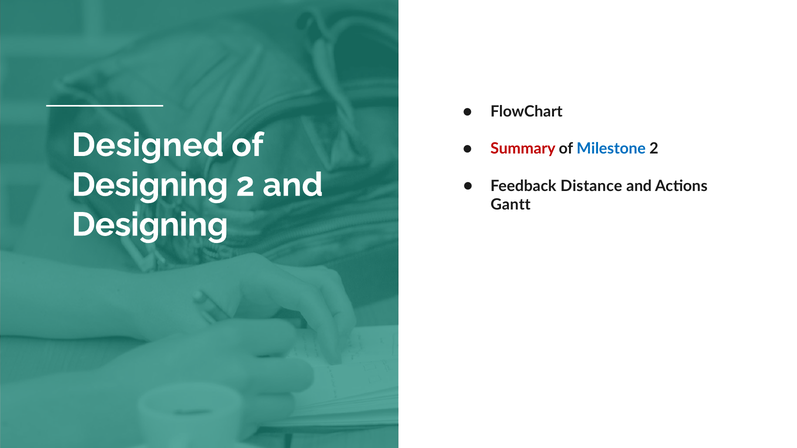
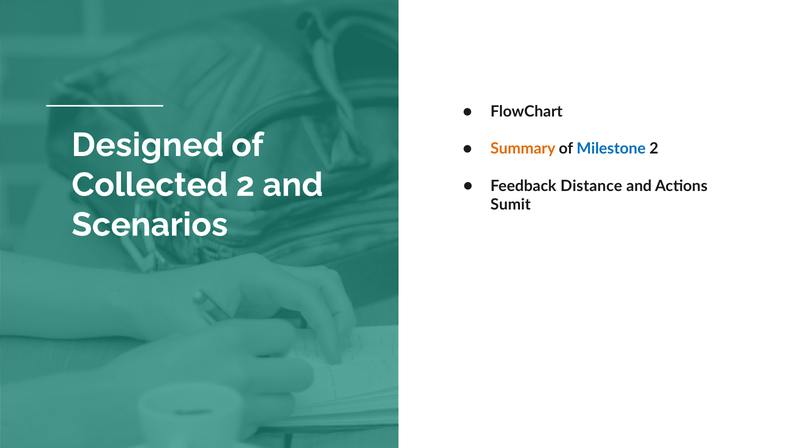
Summary colour: red -> orange
Designing at (150, 185): Designing -> Collected
Gantt: Gantt -> Sumit
Designing at (150, 225): Designing -> Scenarios
